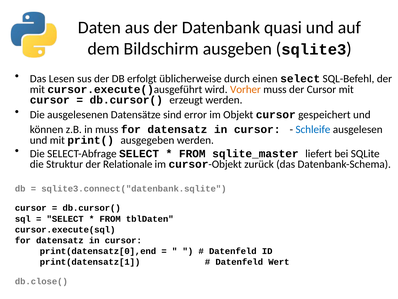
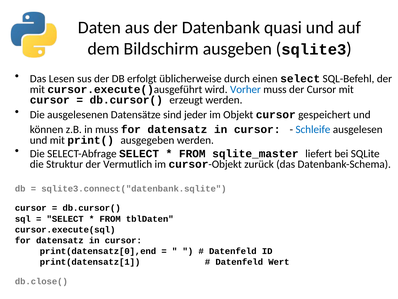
Vorher colour: orange -> blue
error: error -> jeder
Relationale: Relationale -> Vermutlich
